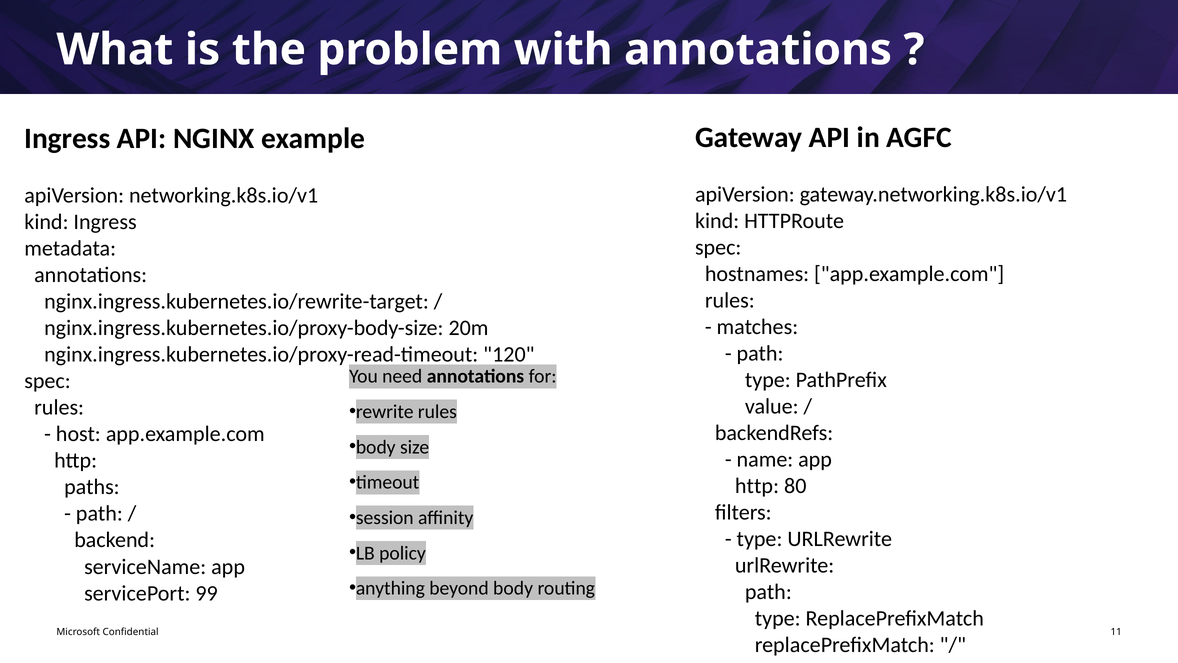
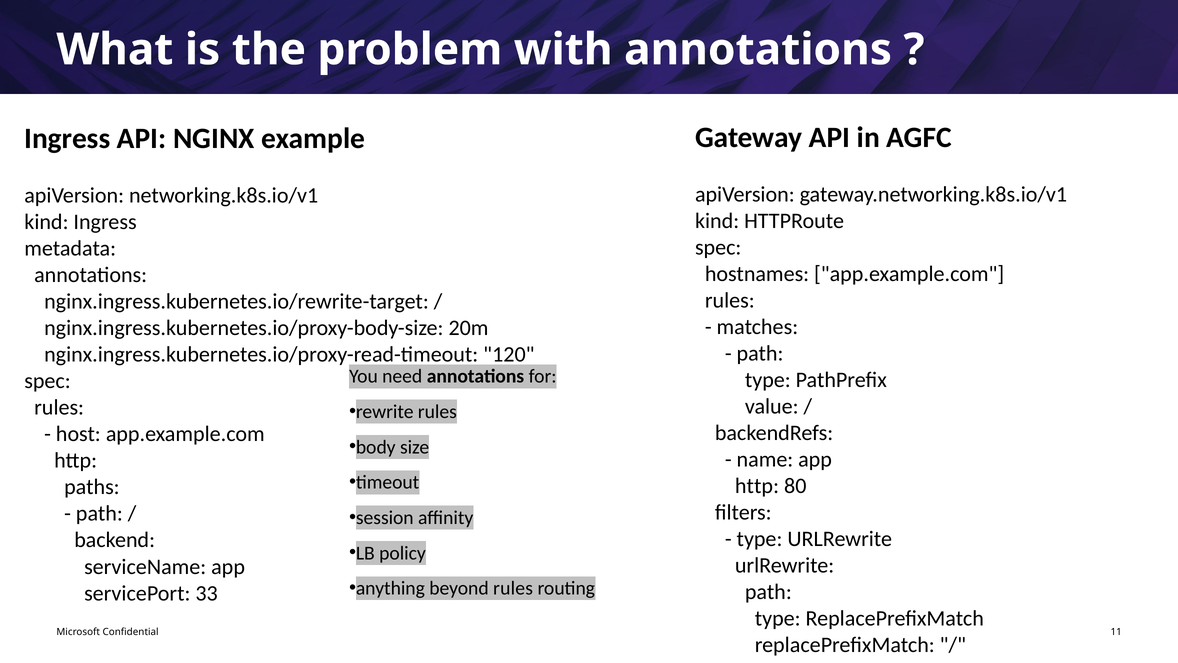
beyond body: body -> rules
99: 99 -> 33
